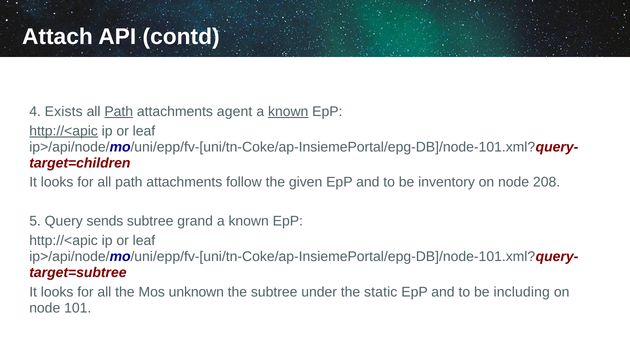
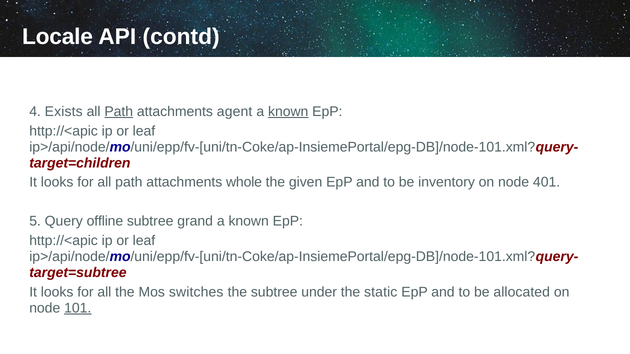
Attach: Attach -> Locale
http://<apic at (64, 131) underline: present -> none
follow: follow -> whole
208: 208 -> 401
sends: sends -> offline
unknown: unknown -> switches
including: including -> allocated
101 underline: none -> present
